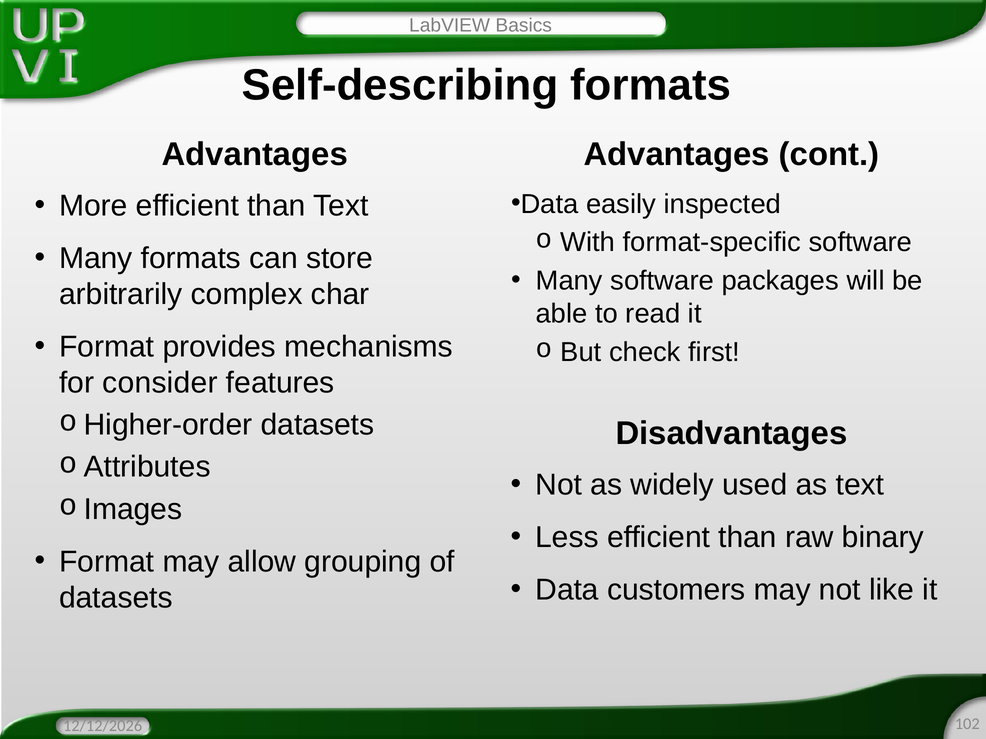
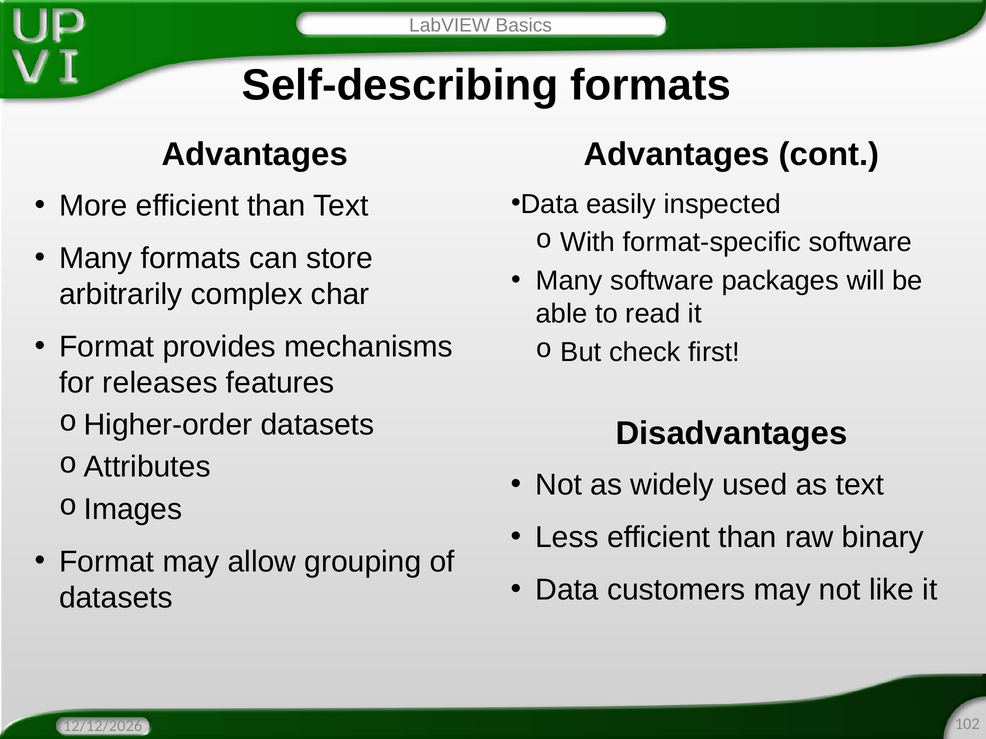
consider: consider -> releases
